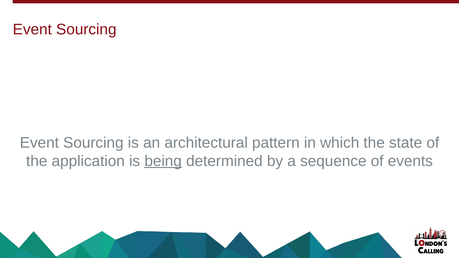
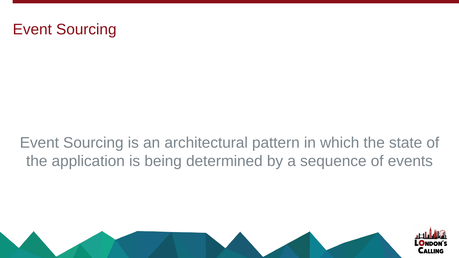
being underline: present -> none
